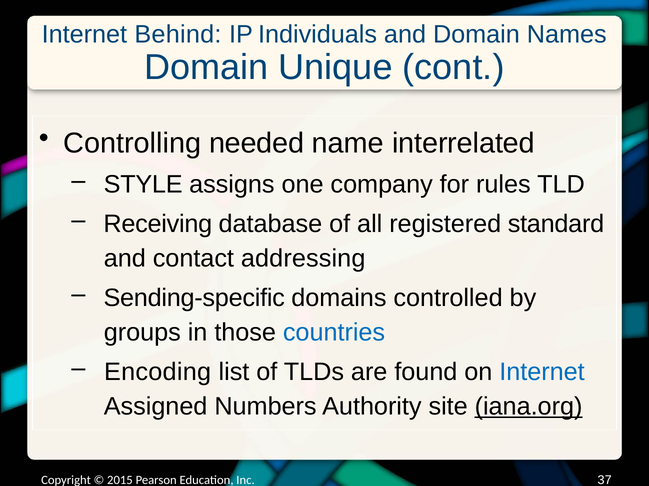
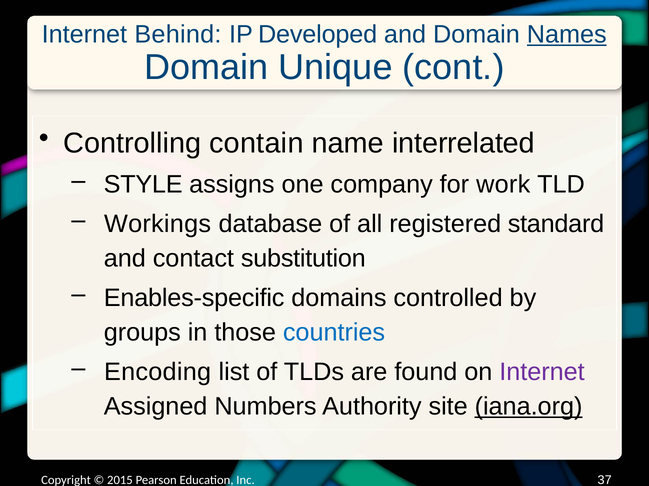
Individuals: Individuals -> Developed
Names underline: none -> present
needed: needed -> contain
rules: rules -> work
Receiving: Receiving -> Workings
addressing: addressing -> substitution
Sending-specific: Sending-specific -> Enables-specific
Internet at (542, 373) colour: blue -> purple
